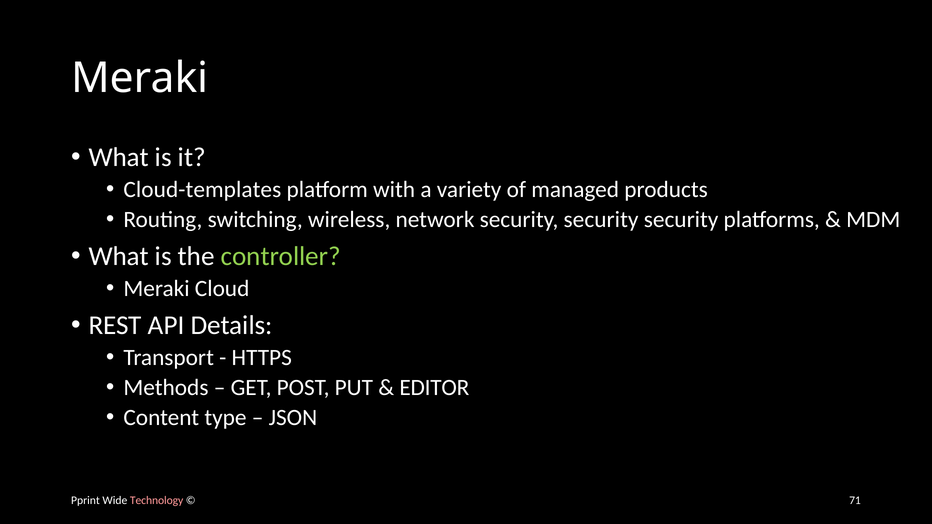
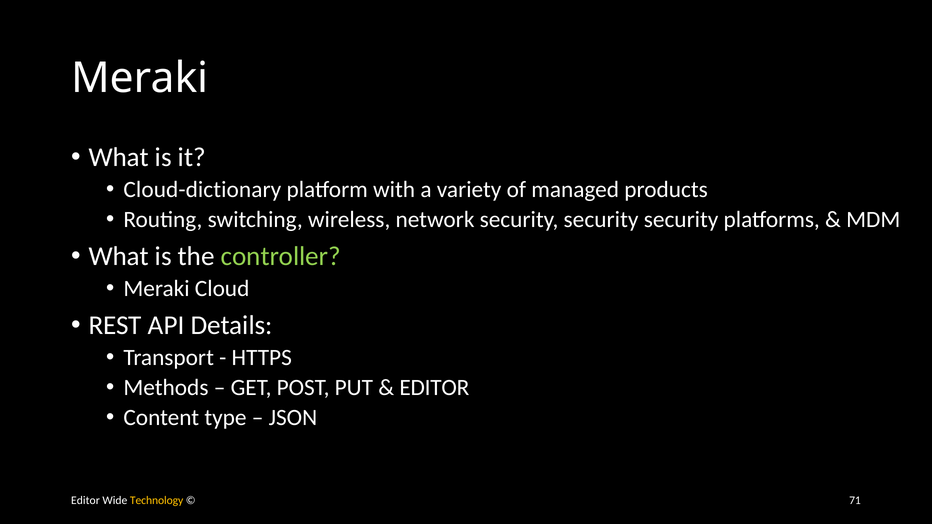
Cloud-templates: Cloud-templates -> Cloud-dictionary
Pprint at (85, 501): Pprint -> Editor
Technology colour: pink -> yellow
